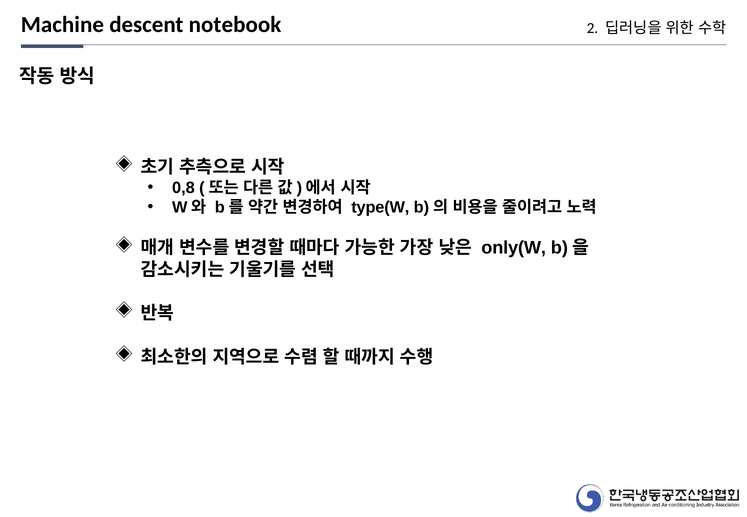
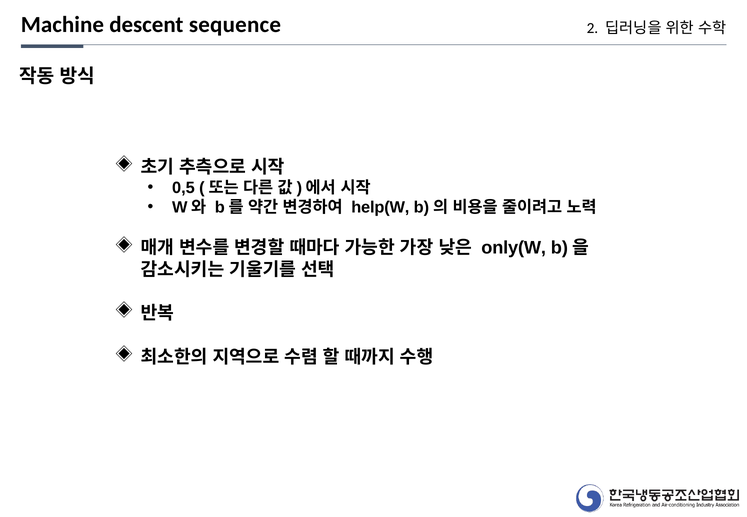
notebook: notebook -> sequence
0,8: 0,8 -> 0,5
type(W: type(W -> help(W
